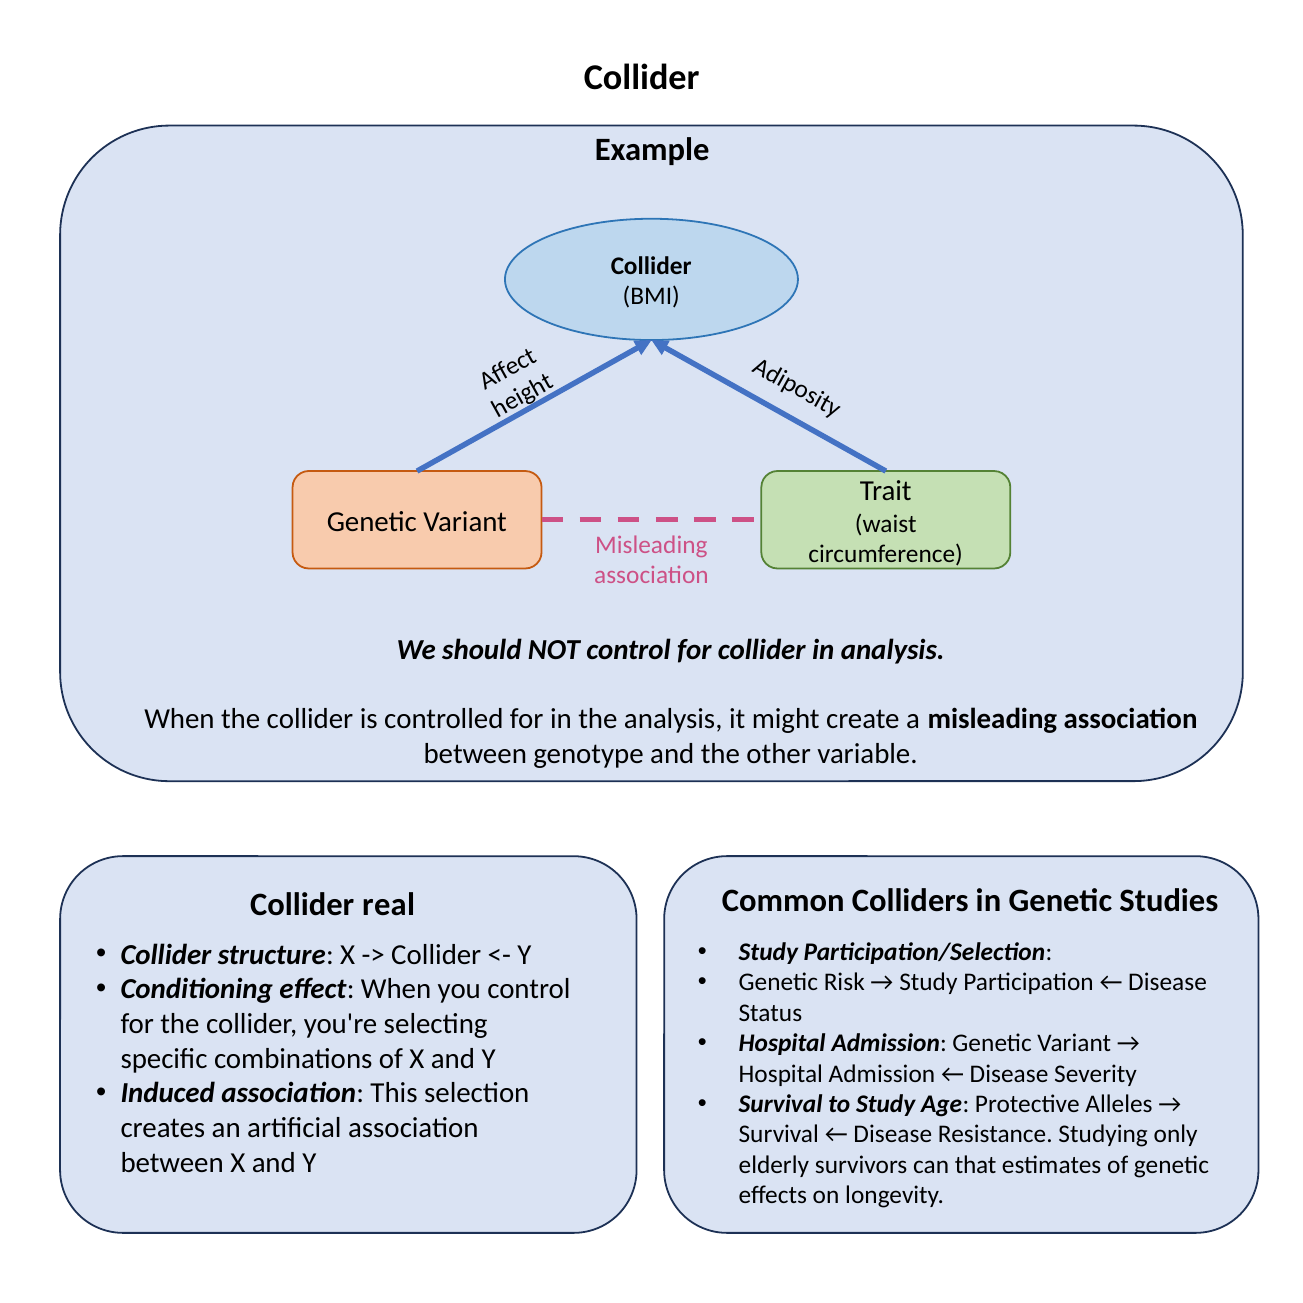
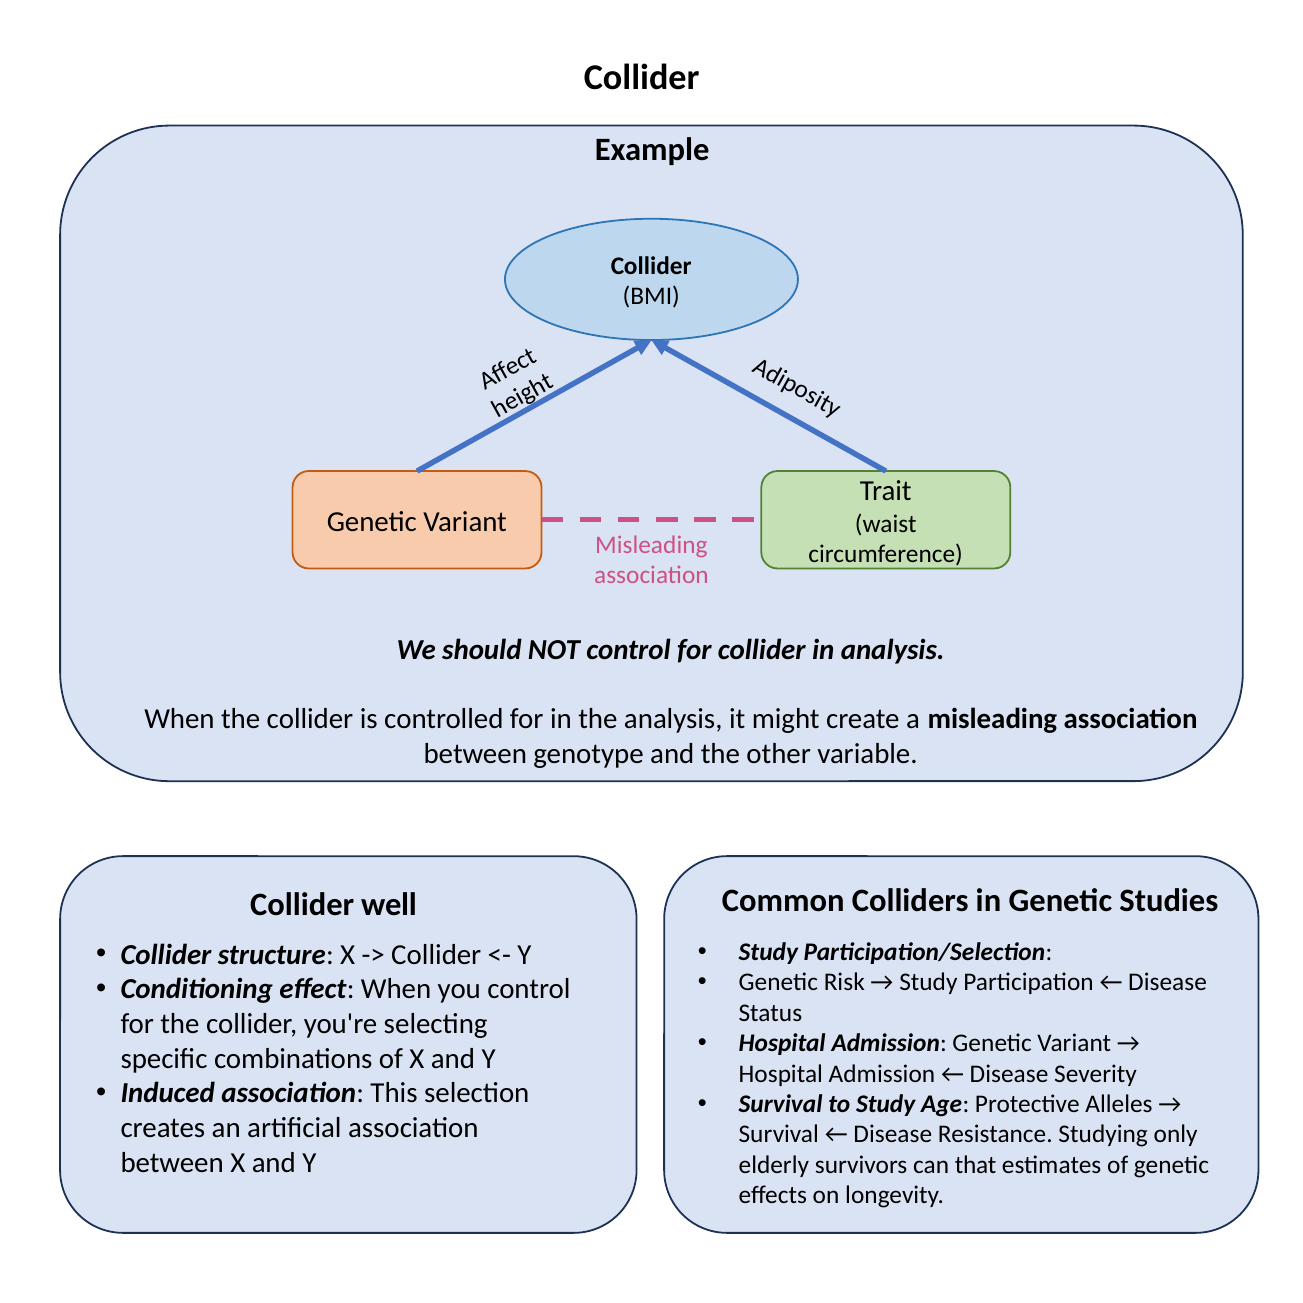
real: real -> well
